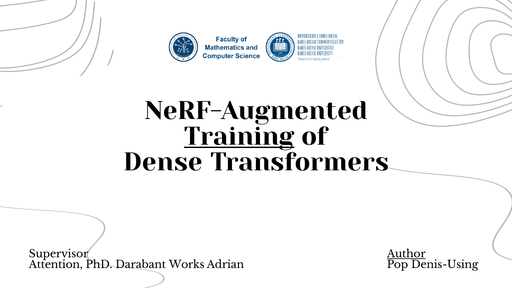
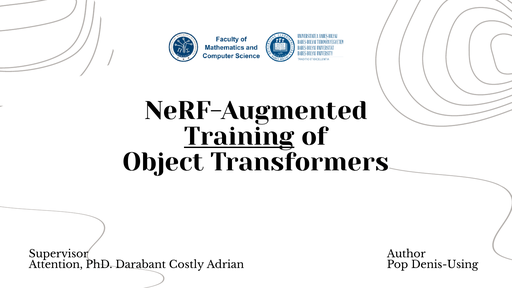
Dense: Dense -> Object
Author underline: present -> none
Works: Works -> Costly
